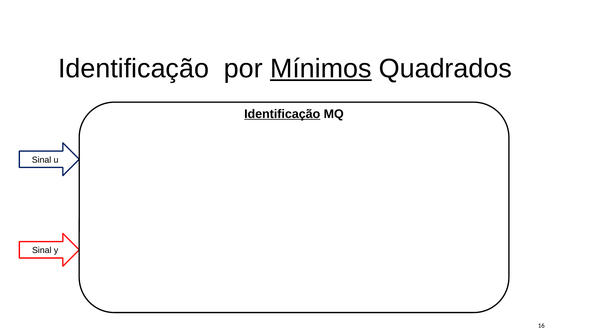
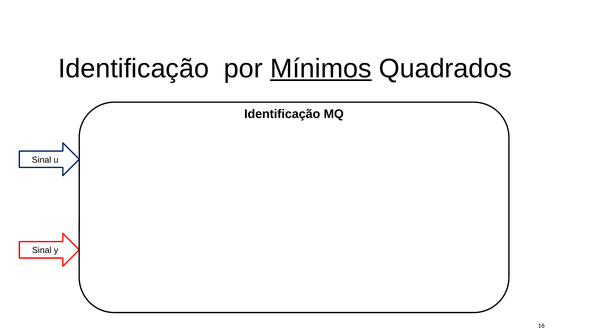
Identificação at (282, 114) underline: present -> none
